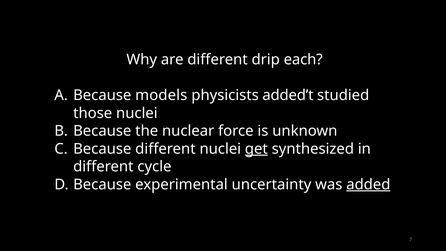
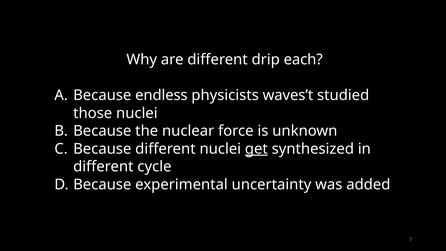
models: models -> endless
added’t: added’t -> waves’t
added underline: present -> none
